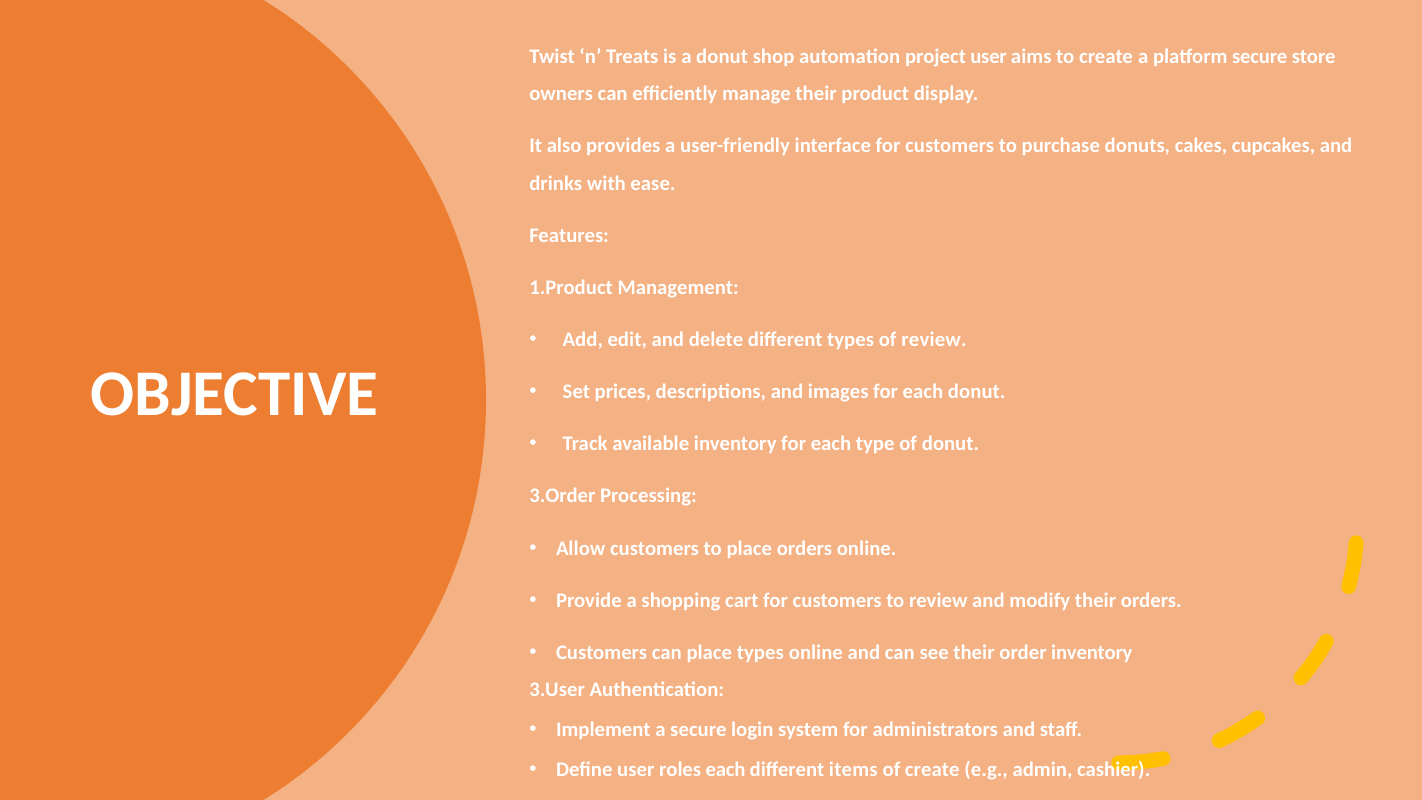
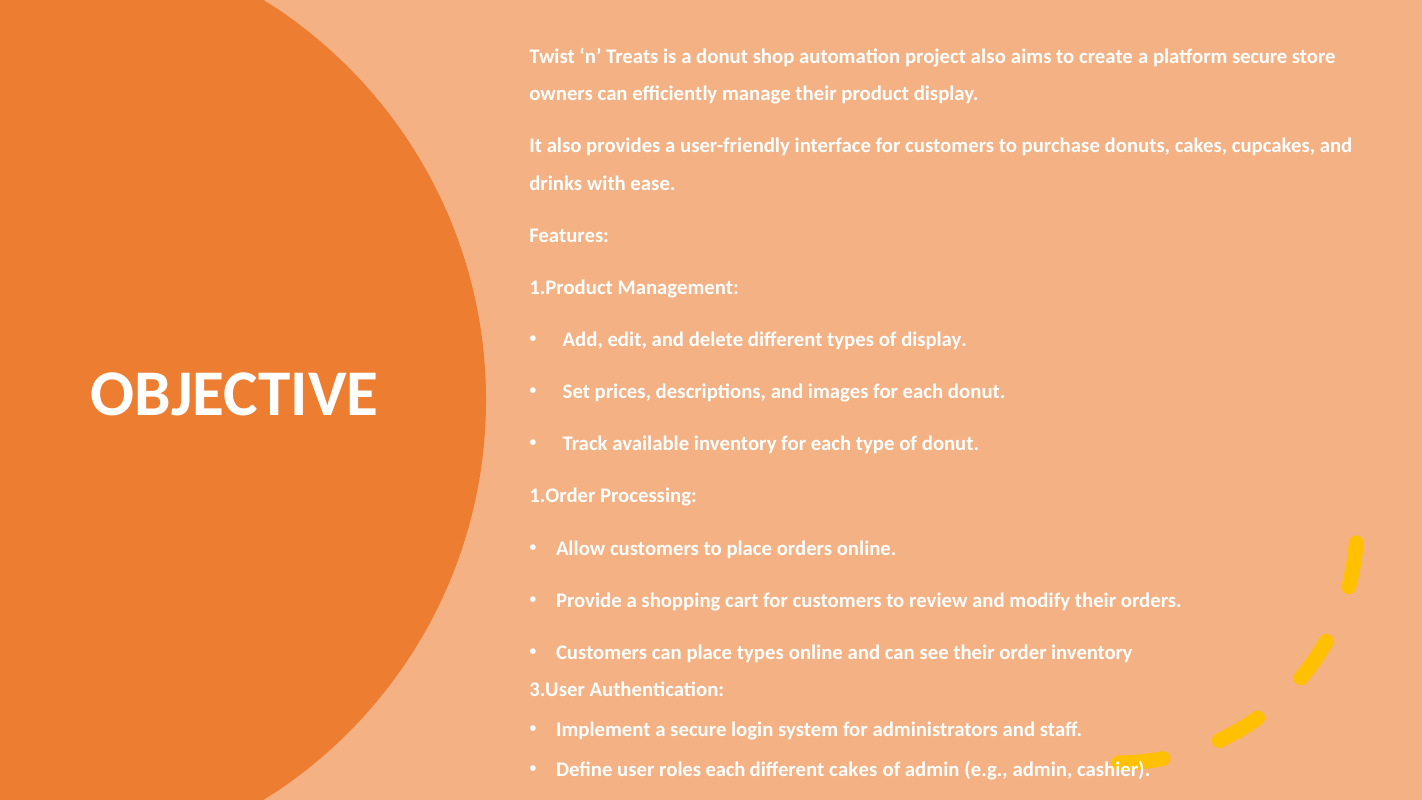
project user: user -> also
of review: review -> display
3.Order: 3.Order -> 1.Order
different items: items -> cakes
of create: create -> admin
